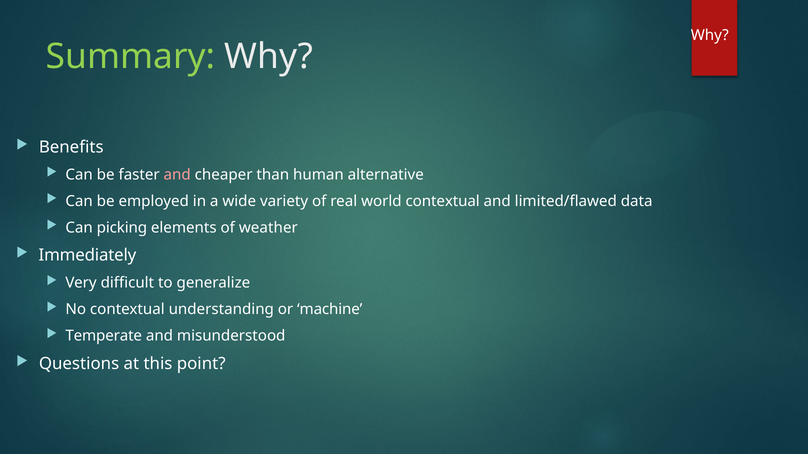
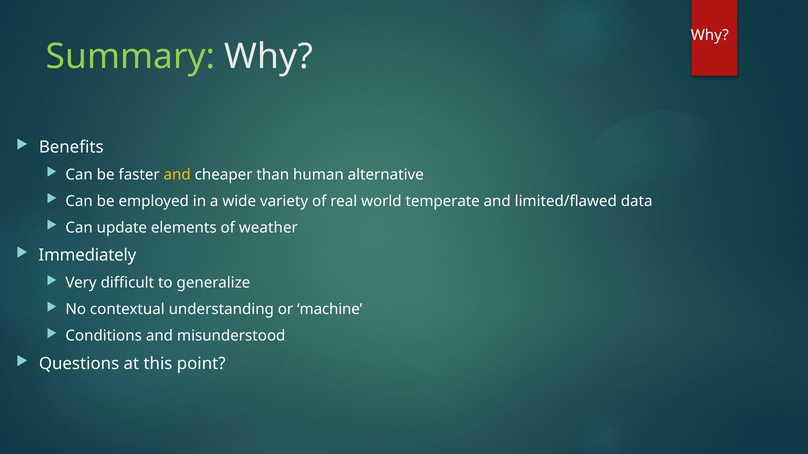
and at (177, 175) colour: pink -> yellow
world contextual: contextual -> temperate
picking: picking -> update
Temperate: Temperate -> Conditions
